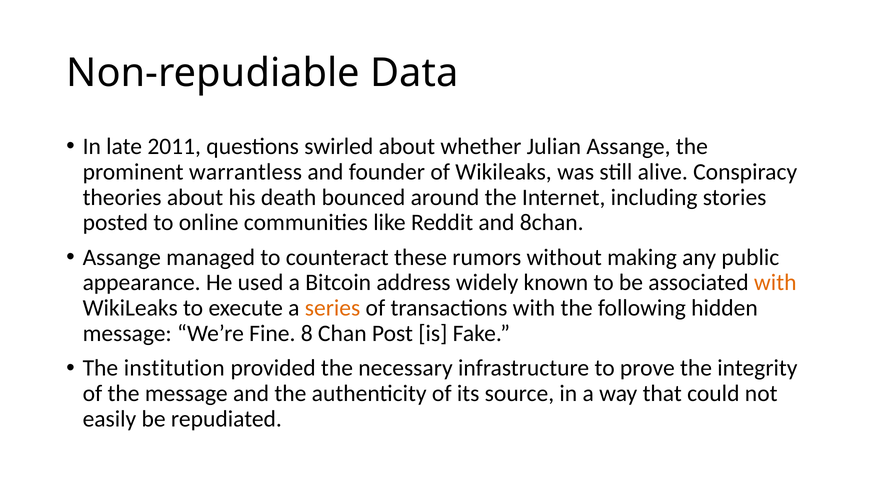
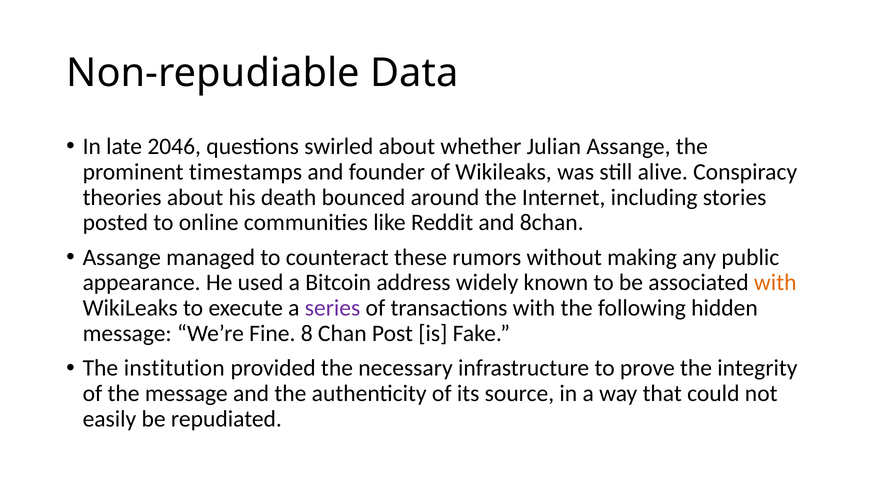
2011: 2011 -> 2046
warrantless: warrantless -> timestamps
series colour: orange -> purple
